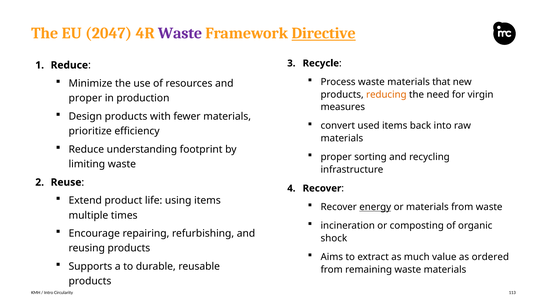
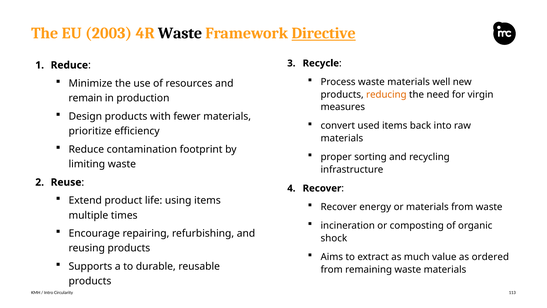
2047: 2047 -> 2003
Waste at (180, 33) colour: purple -> black
that: that -> well
proper at (85, 98): proper -> remain
understanding: understanding -> contamination
energy underline: present -> none
